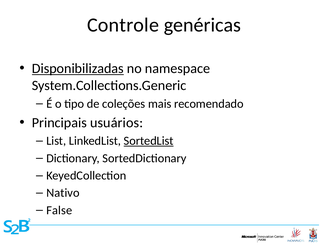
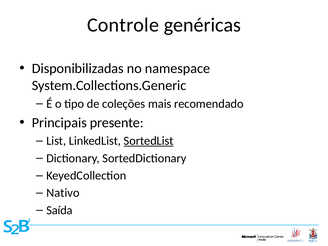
Disponibilizadas underline: present -> none
usuários: usuários -> presente
False: False -> Saída
